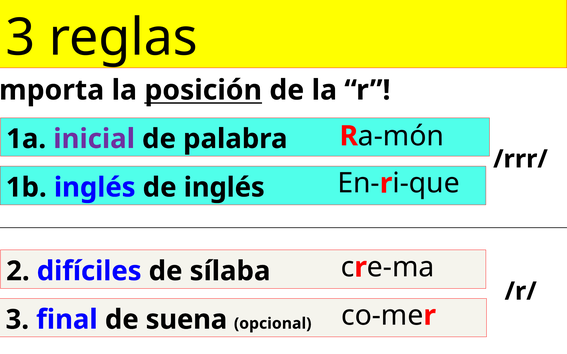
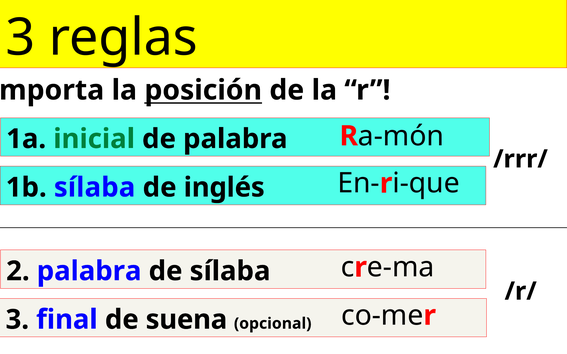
inicial colour: purple -> green
1b inglés: inglés -> sílaba
2 difíciles: difíciles -> palabra
